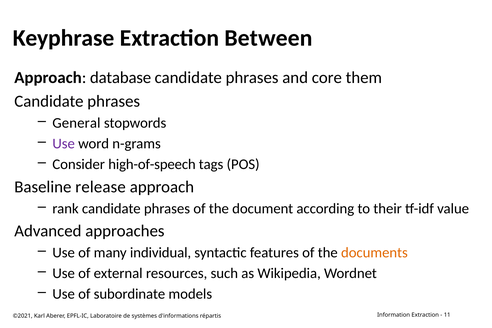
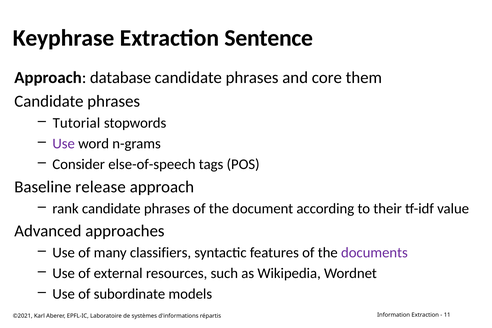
Between: Between -> Sentence
General: General -> Tutorial
high-of-speech: high-of-speech -> else-of-speech
individual: individual -> classifiers
documents colour: orange -> purple
